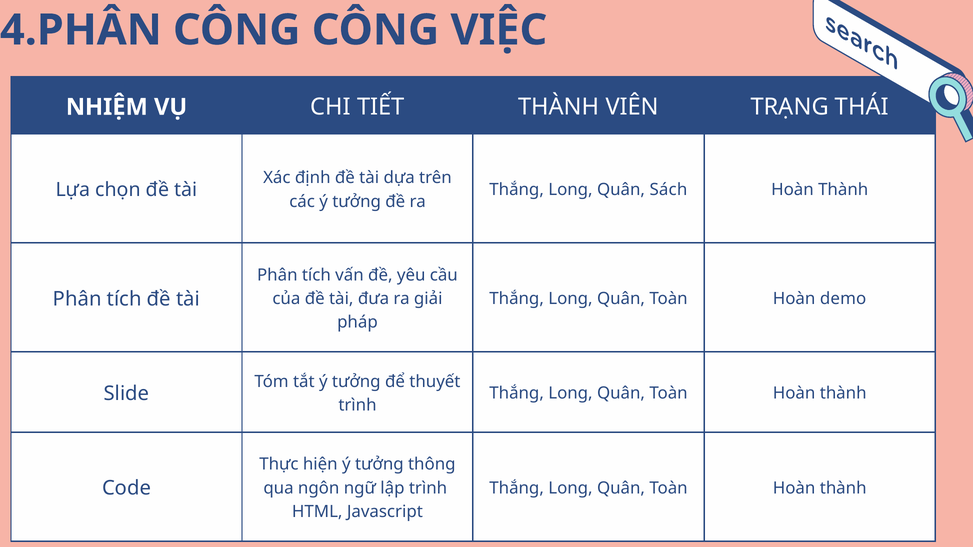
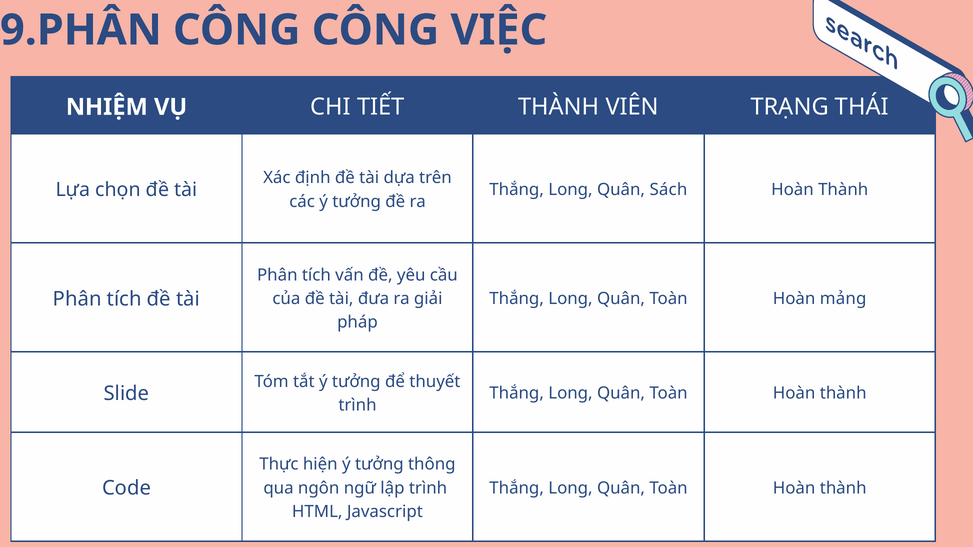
4.PHÂN: 4.PHÂN -> 9.PHÂN
demo: demo -> mảng
